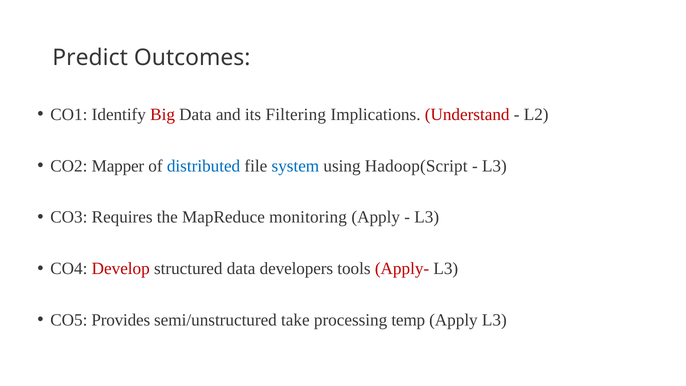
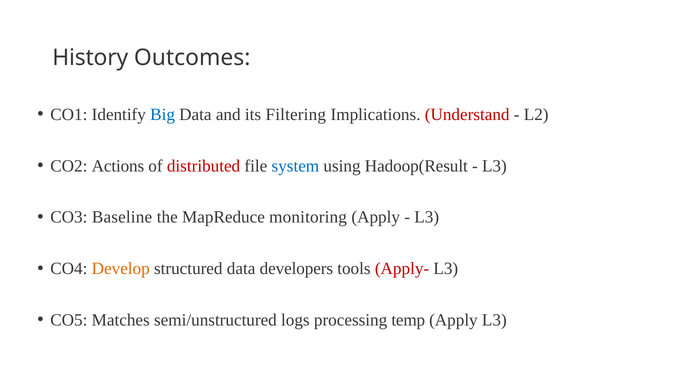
Predict: Predict -> History
Big colour: red -> blue
Mapper: Mapper -> Actions
distributed colour: blue -> red
Hadoop(Script: Hadoop(Script -> Hadoop(Result
Requires: Requires -> Baseline
Develop colour: red -> orange
Provides: Provides -> Matches
take: take -> logs
